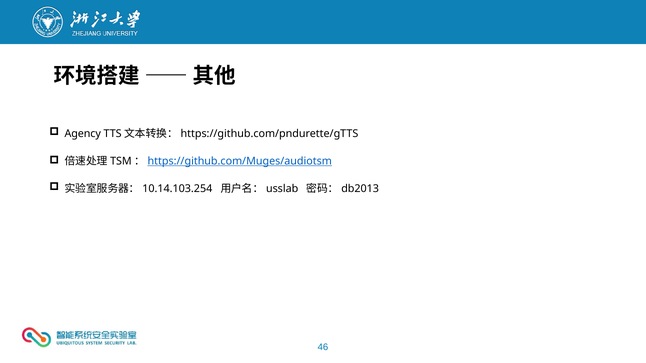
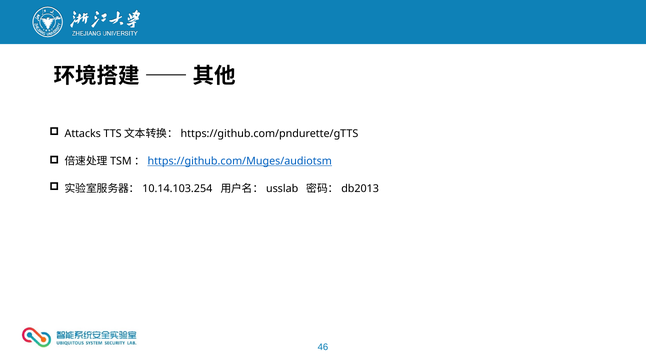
Agency: Agency -> Attacks
